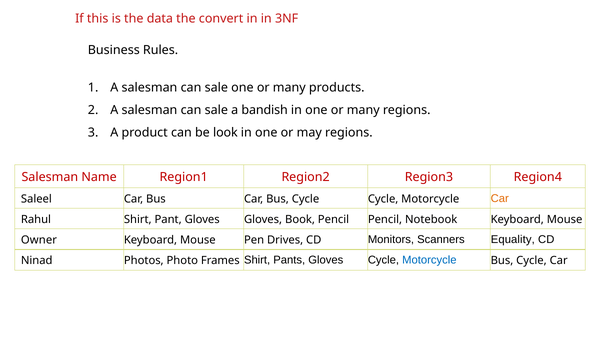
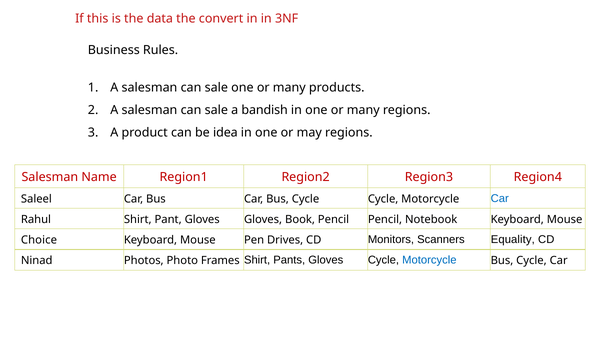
look: look -> idea
Car at (500, 198) colour: orange -> blue
Owner: Owner -> Choice
